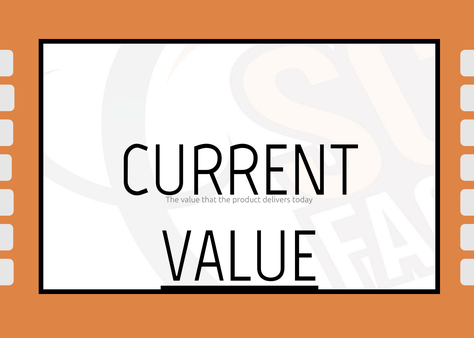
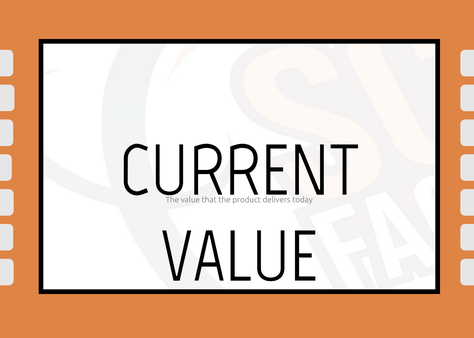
VALUE at (240, 257) underline: present -> none
